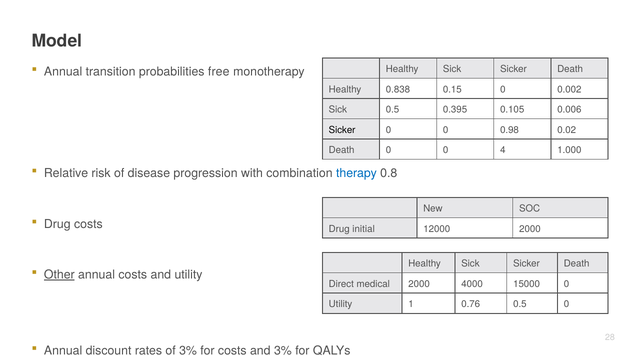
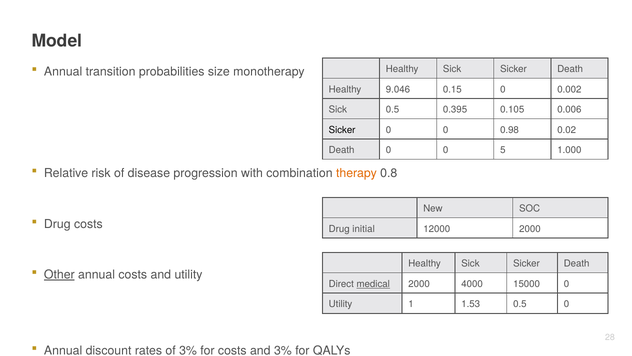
free: free -> size
0.838: 0.838 -> 9.046
4: 4 -> 5
therapy colour: blue -> orange
medical underline: none -> present
0.76: 0.76 -> 1.53
